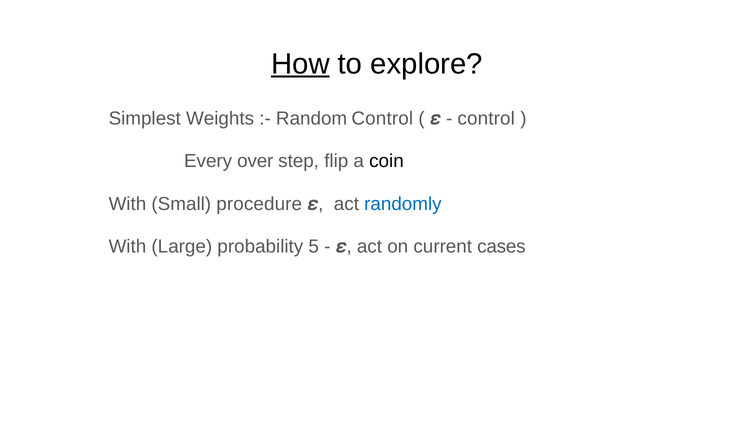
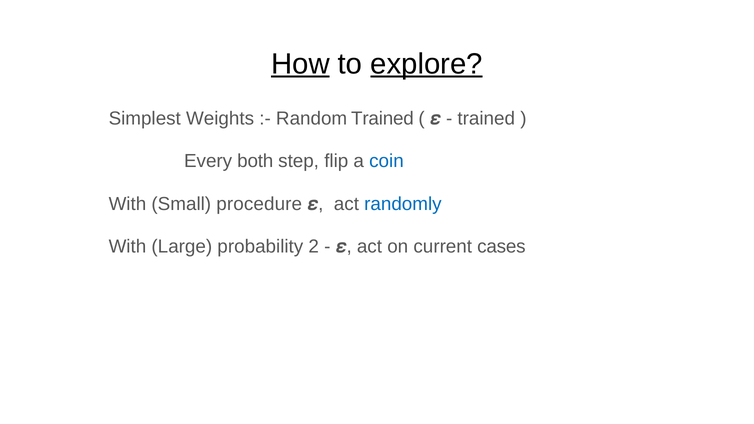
explore underline: none -> present
Random Control: Control -> Trained
control at (486, 119): control -> trained
over: over -> both
coin colour: black -> blue
5: 5 -> 2
